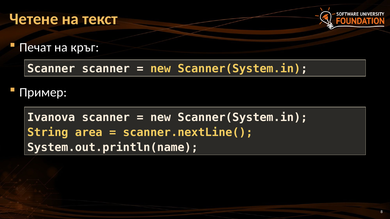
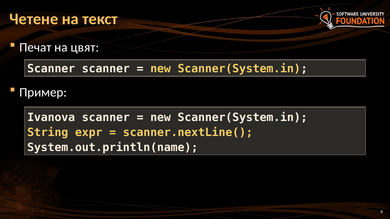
кръг: кръг -> цвят
area: area -> expr
